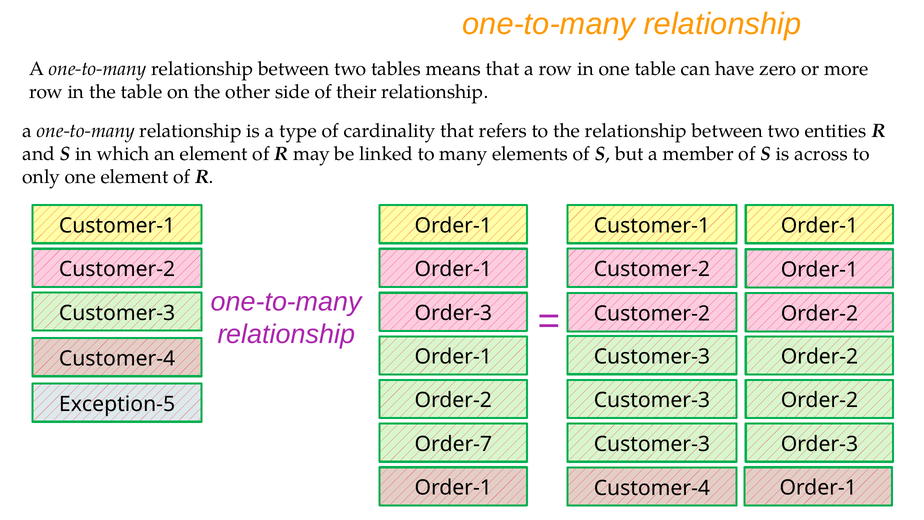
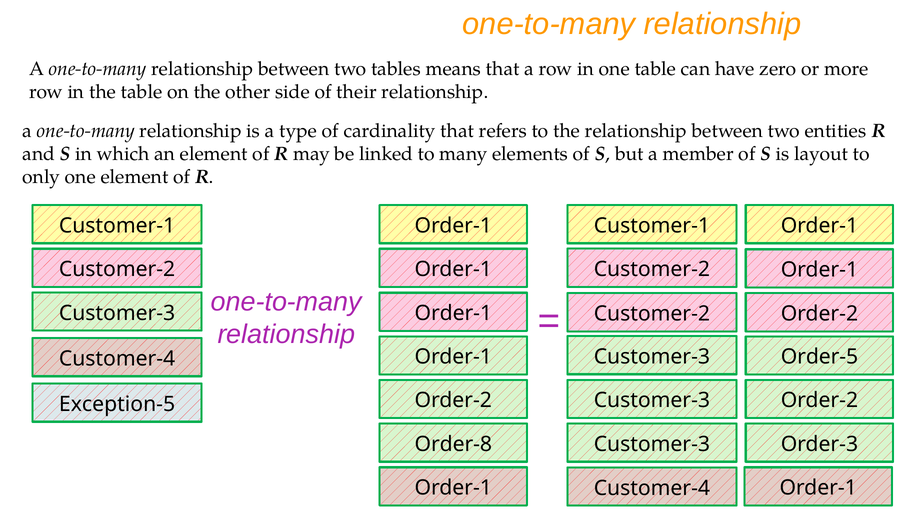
across: across -> layout
Order-3 at (453, 313): Order-3 -> Order-1
Order-2 at (819, 357): Order-2 -> Order-5
Order-7: Order-7 -> Order-8
